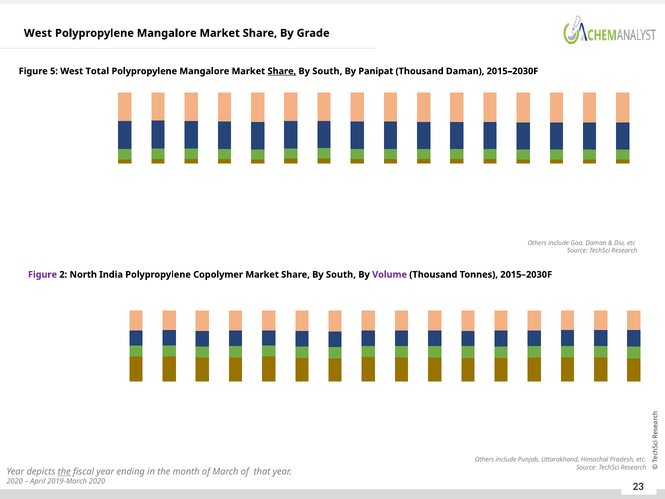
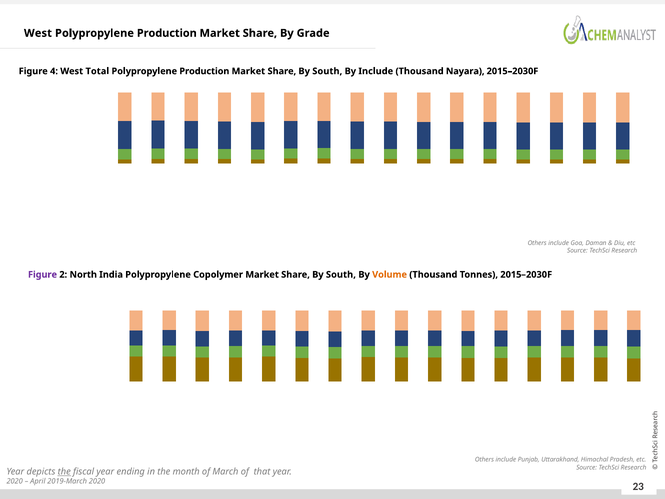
Mangalore at (167, 33): Mangalore -> Production
5: 5 -> 4
Mangalore at (204, 71): Mangalore -> Production
Share at (282, 71) underline: present -> none
By Panipat: Panipat -> Include
Thousand Daman: Daman -> Nayara
Volume colour: purple -> orange
